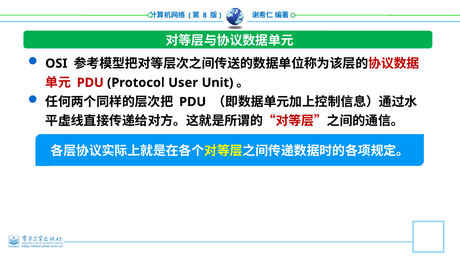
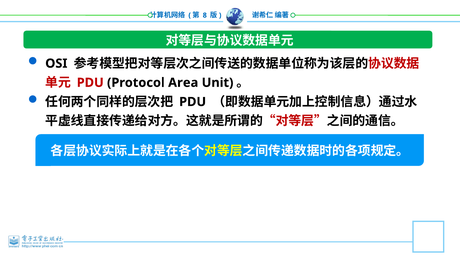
User: User -> Area
